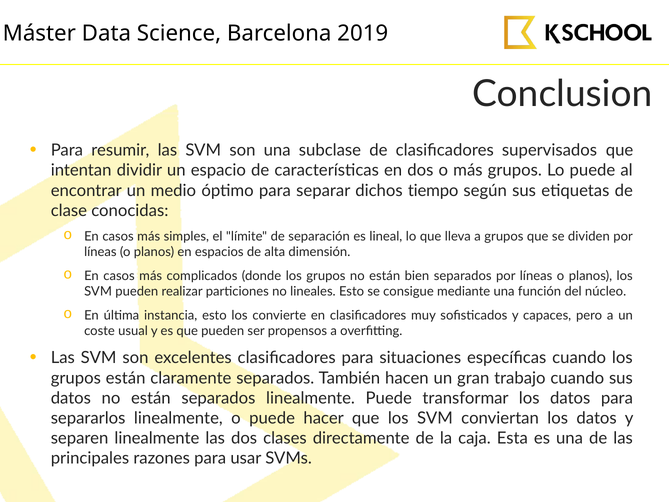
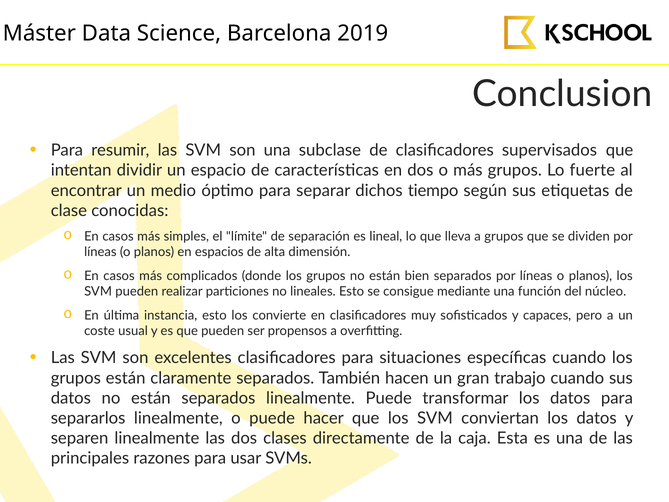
Lo puede: puede -> fuerte
